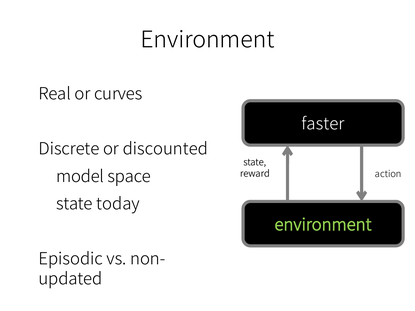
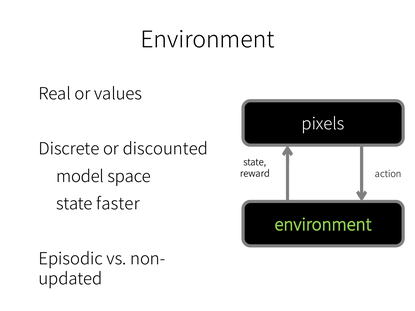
curves: curves -> values
faster: faster -> pixels
today: today -> faster
